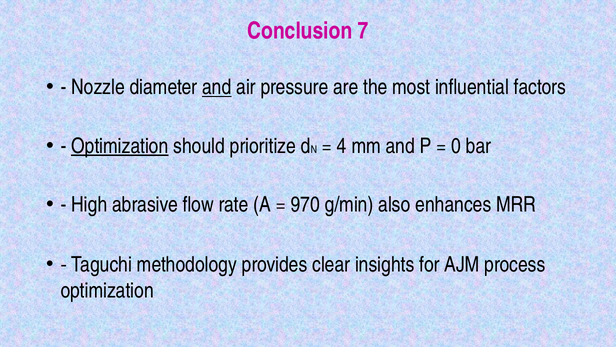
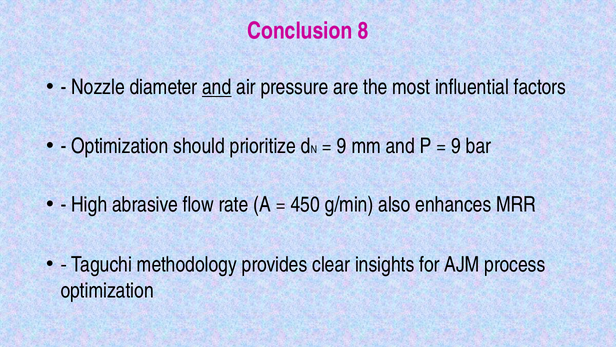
7: 7 -> 8
Optimization at (120, 146) underline: present -> none
4 at (342, 146): 4 -> 9
0 at (456, 146): 0 -> 9
970: 970 -> 450
